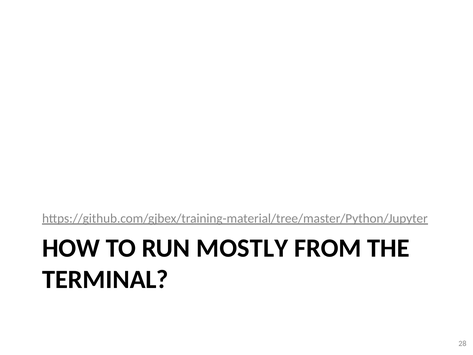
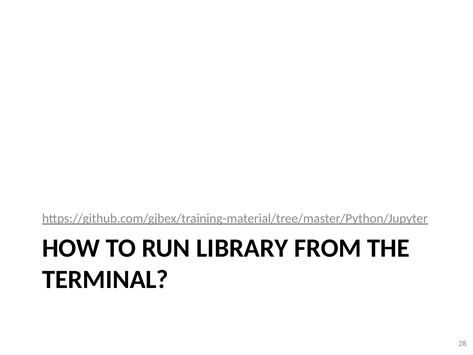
MOSTLY: MOSTLY -> LIBRARY
